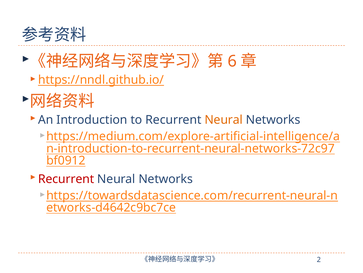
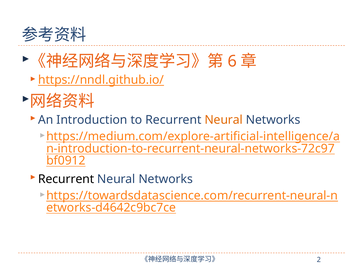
Recurrent at (66, 179) colour: red -> black
